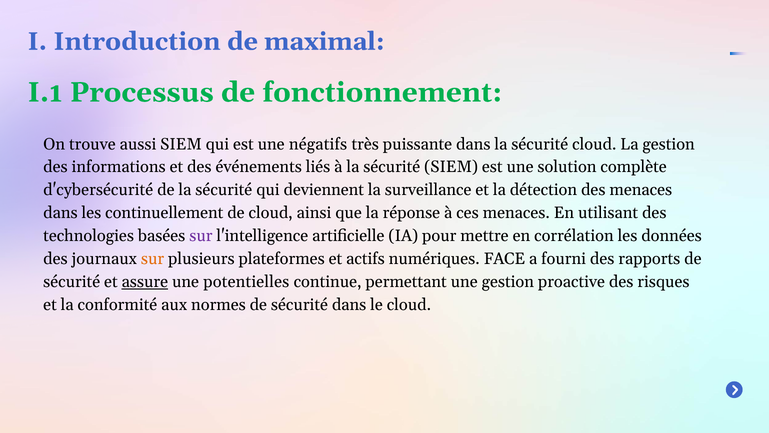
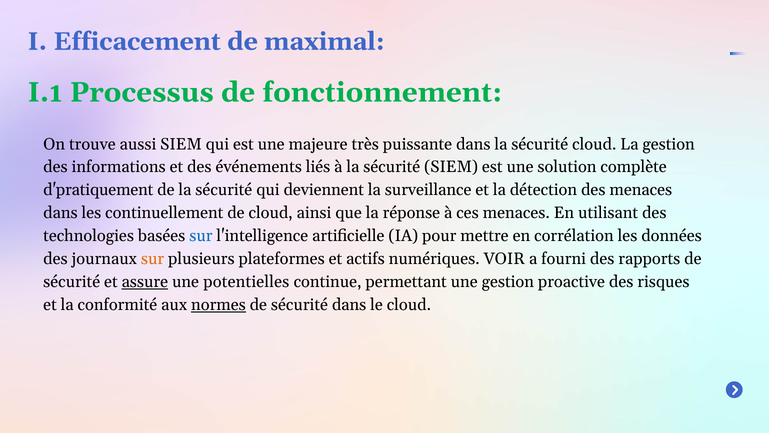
Introduction: Introduction -> Efficacement
négatifs: négatifs -> majeure
d'cybersécurité: d'cybersécurité -> d'pratiquement
sur at (201, 236) colour: purple -> blue
FACE: FACE -> VOIR
normes underline: none -> present
